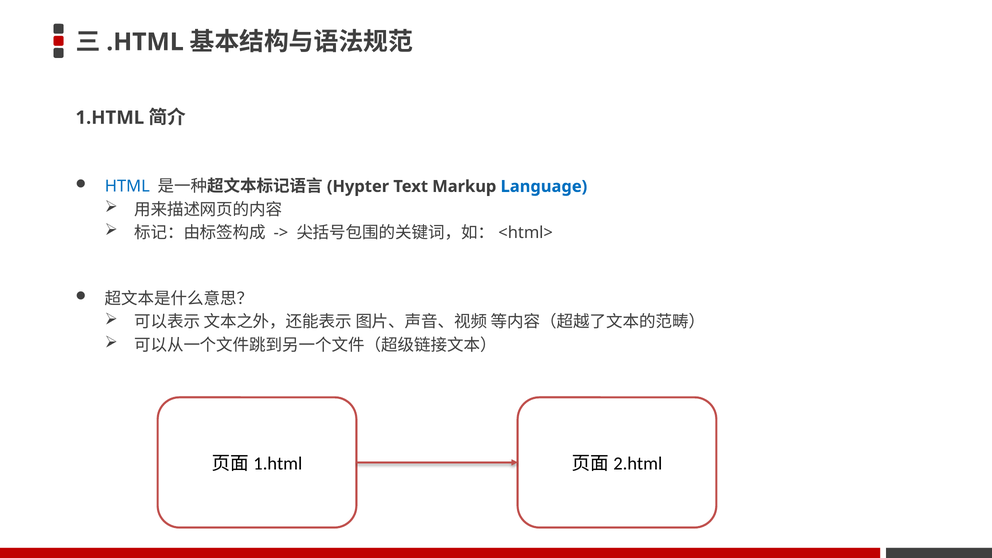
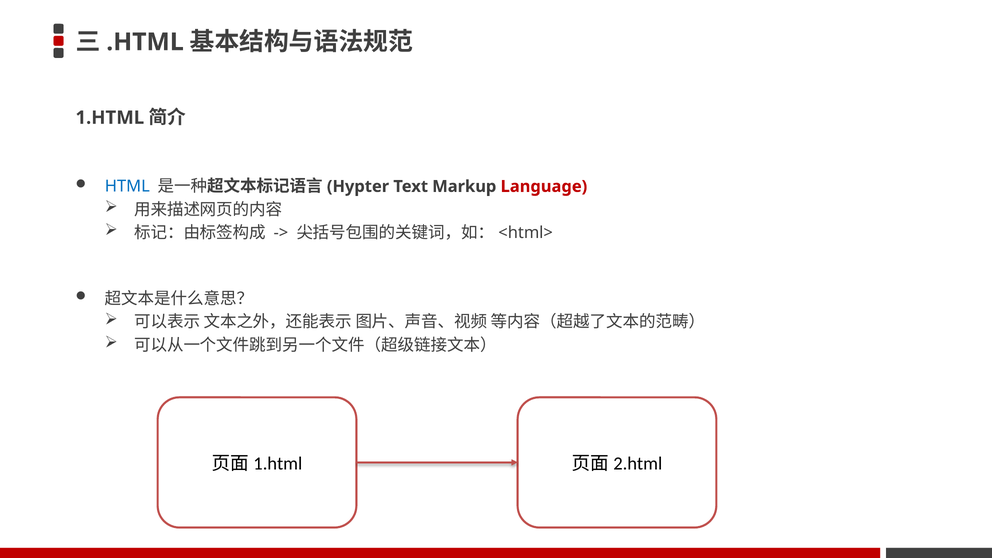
Language colour: blue -> red
